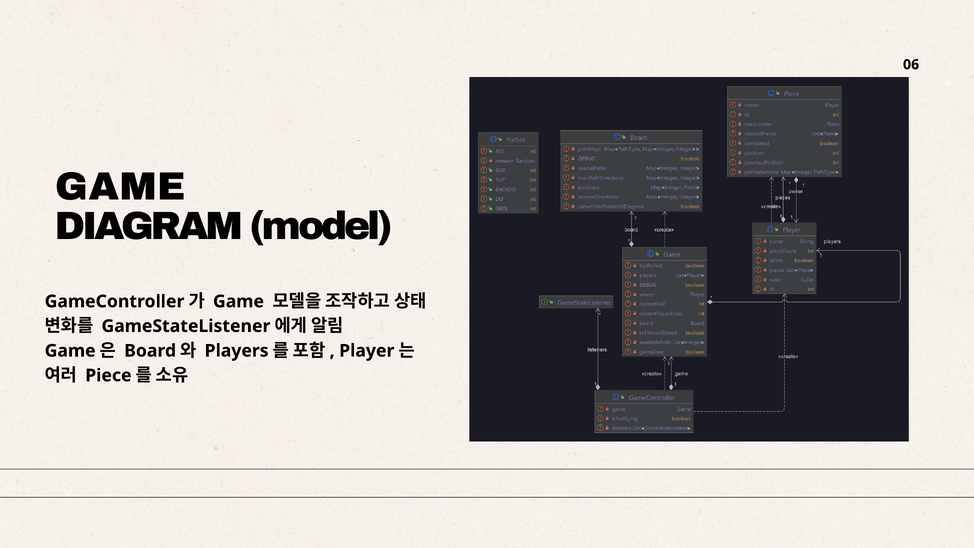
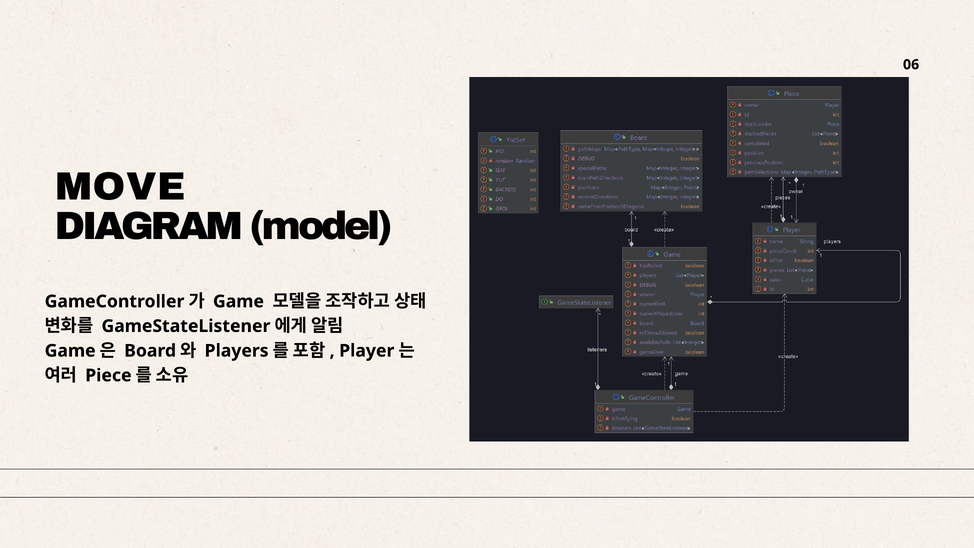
GAME at (120, 187): GAME -> MOVE
